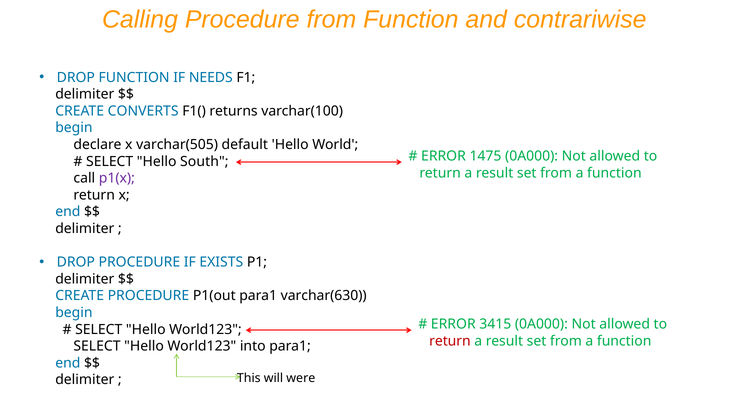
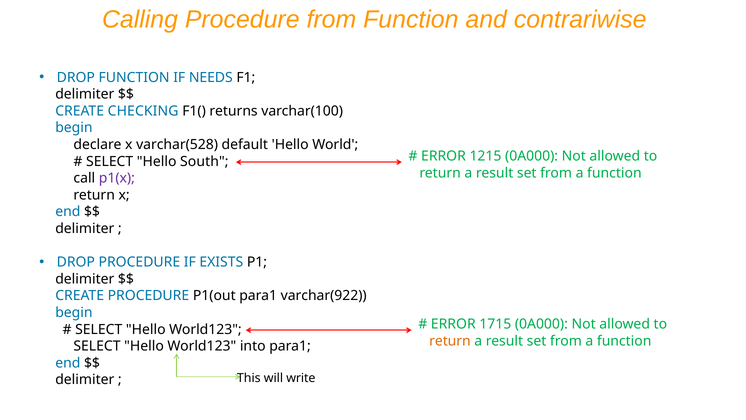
CONVERTS: CONVERTS -> CHECKING
varchar(505: varchar(505 -> varchar(528
1475: 1475 -> 1215
varchar(630: varchar(630 -> varchar(922
3415: 3415 -> 1715
return at (450, 341) colour: red -> orange
were: were -> write
